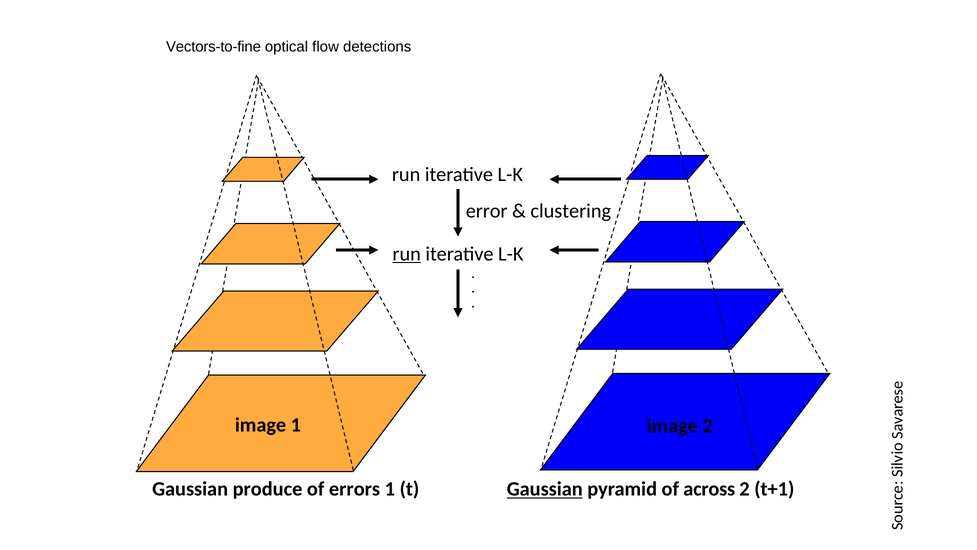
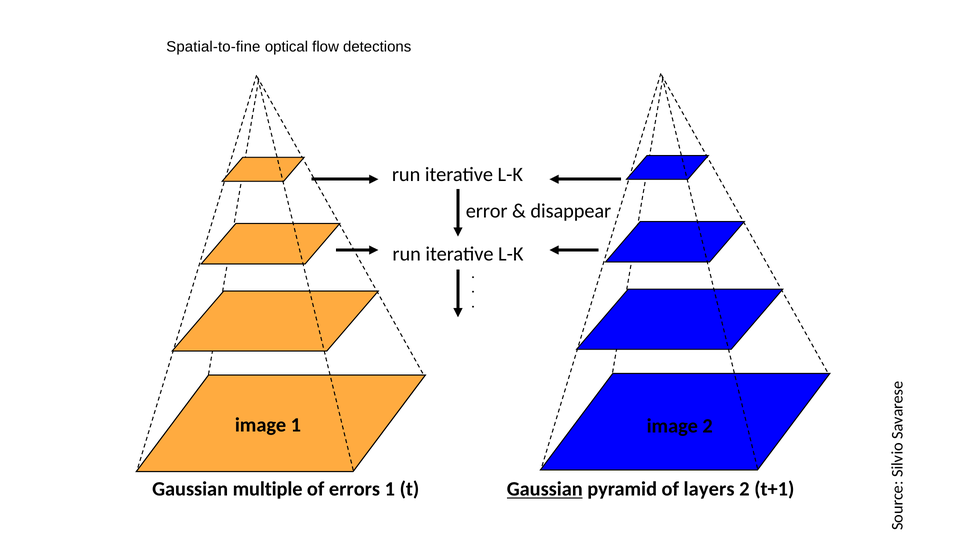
Vectors-to-fine: Vectors-to-fine -> Spatial-to-fine
clustering: clustering -> disappear
run at (407, 254) underline: present -> none
produce: produce -> multiple
across: across -> layers
